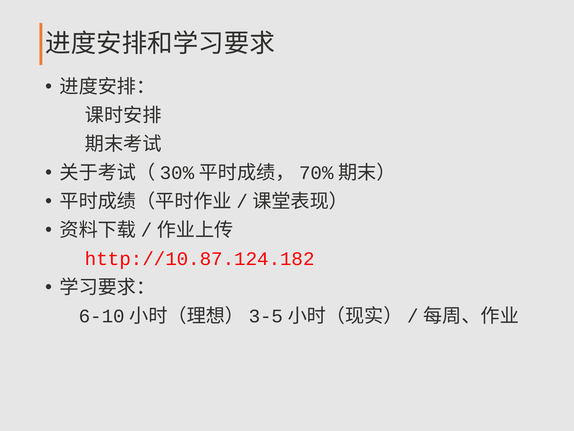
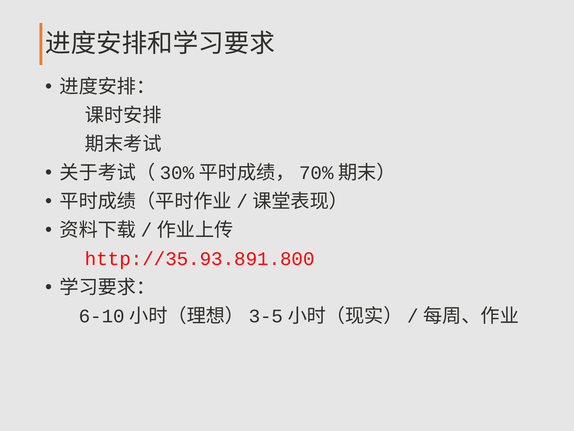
http://10.87.124.182: http://10.87.124.182 -> http://35.93.891.800
